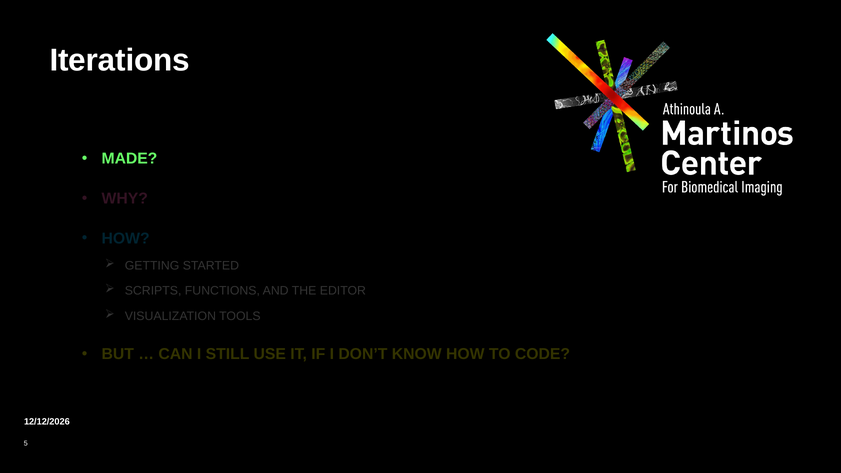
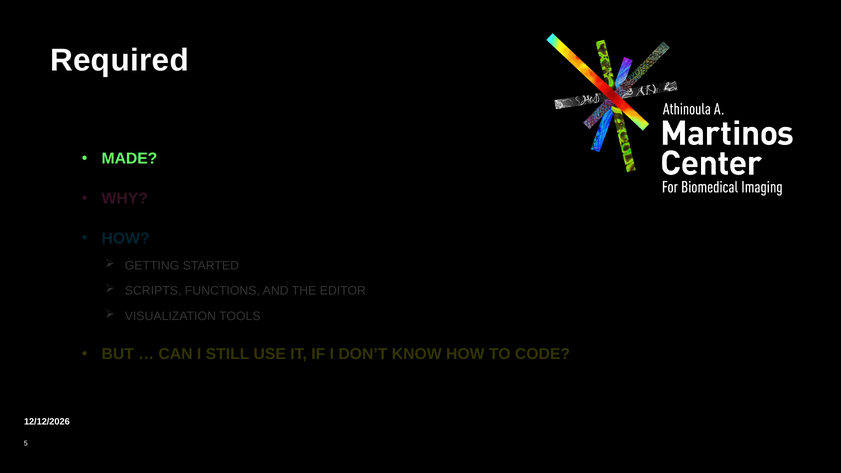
Iterations: Iterations -> Required
